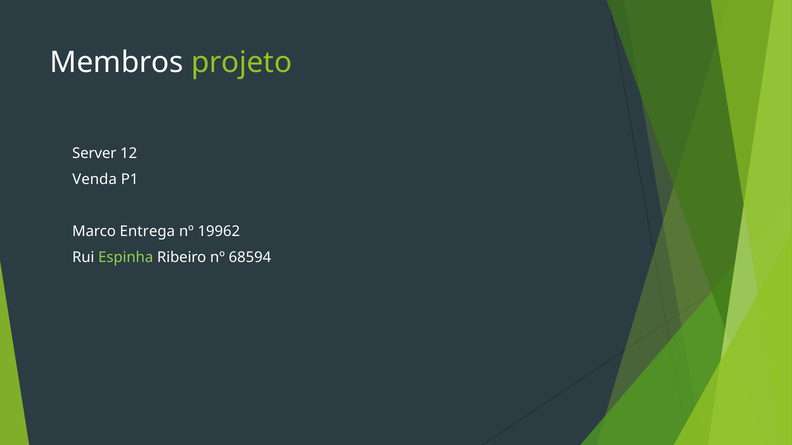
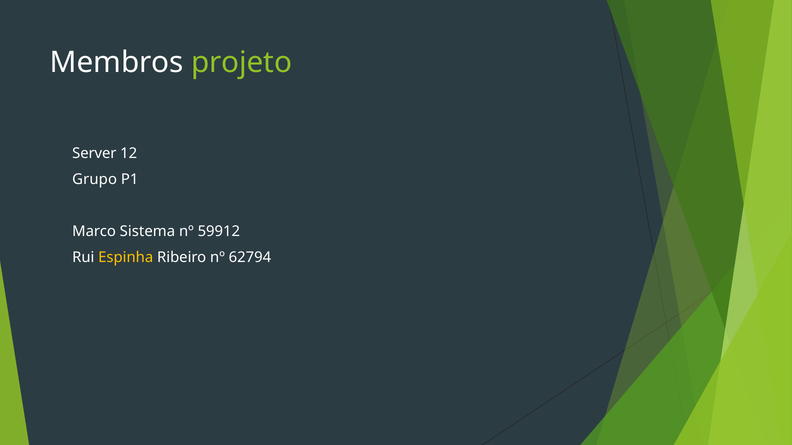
Venda: Venda -> Grupo
Entrega: Entrega -> Sistema
19962: 19962 -> 59912
Espinha colour: light green -> yellow
68594: 68594 -> 62794
